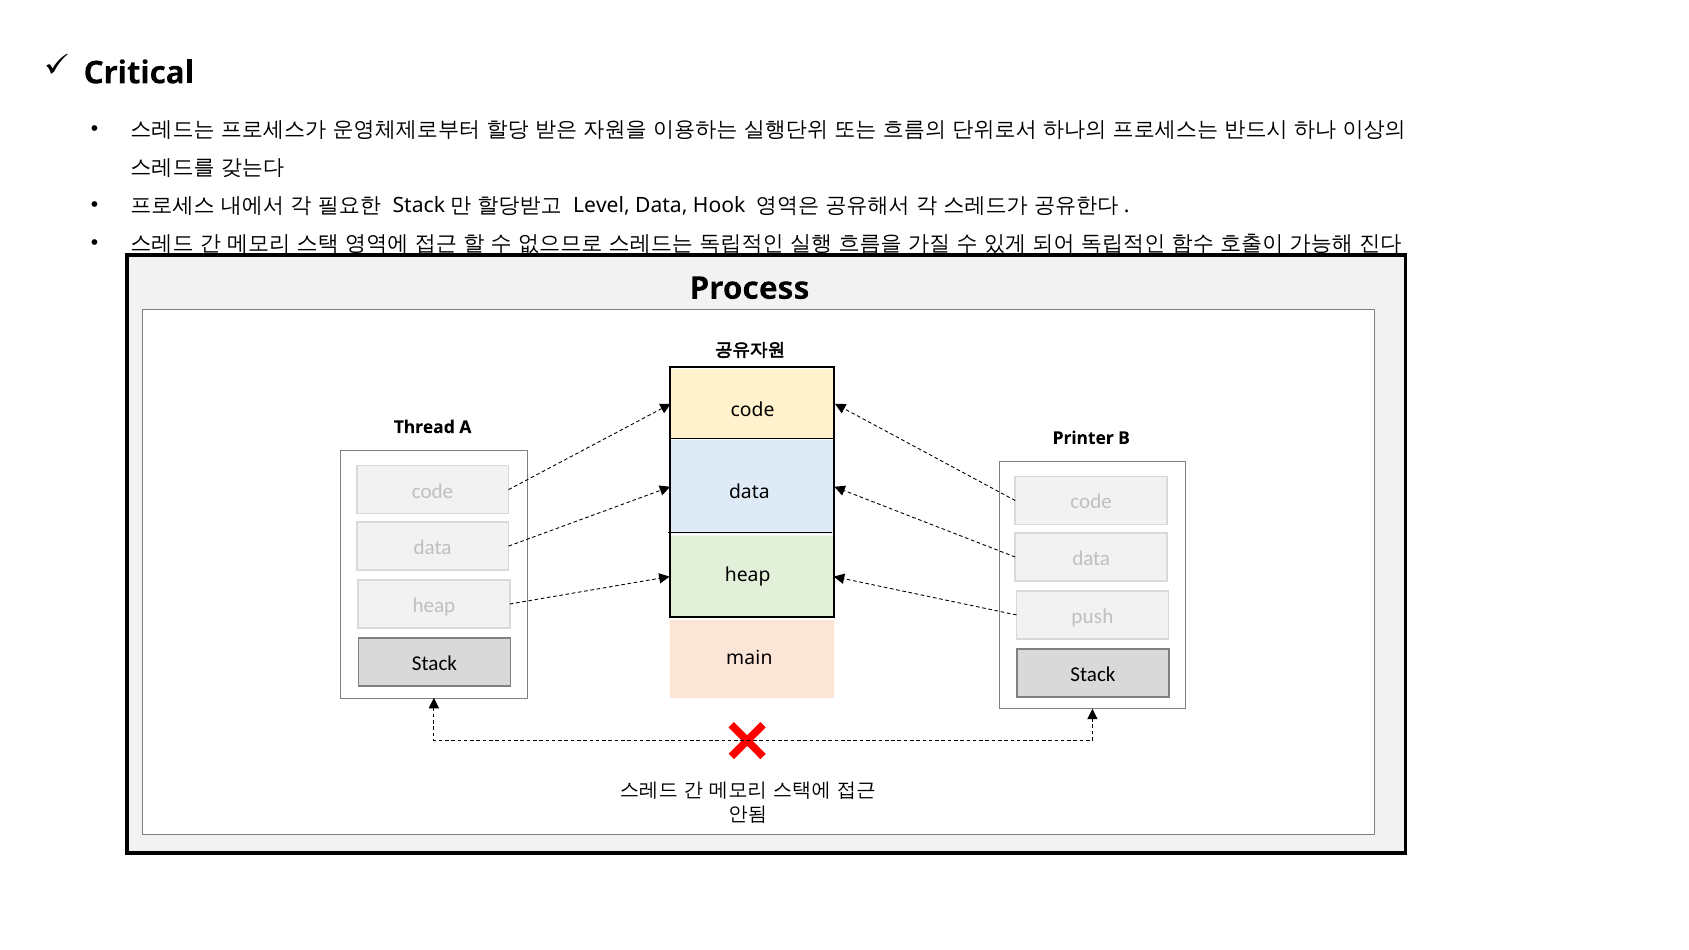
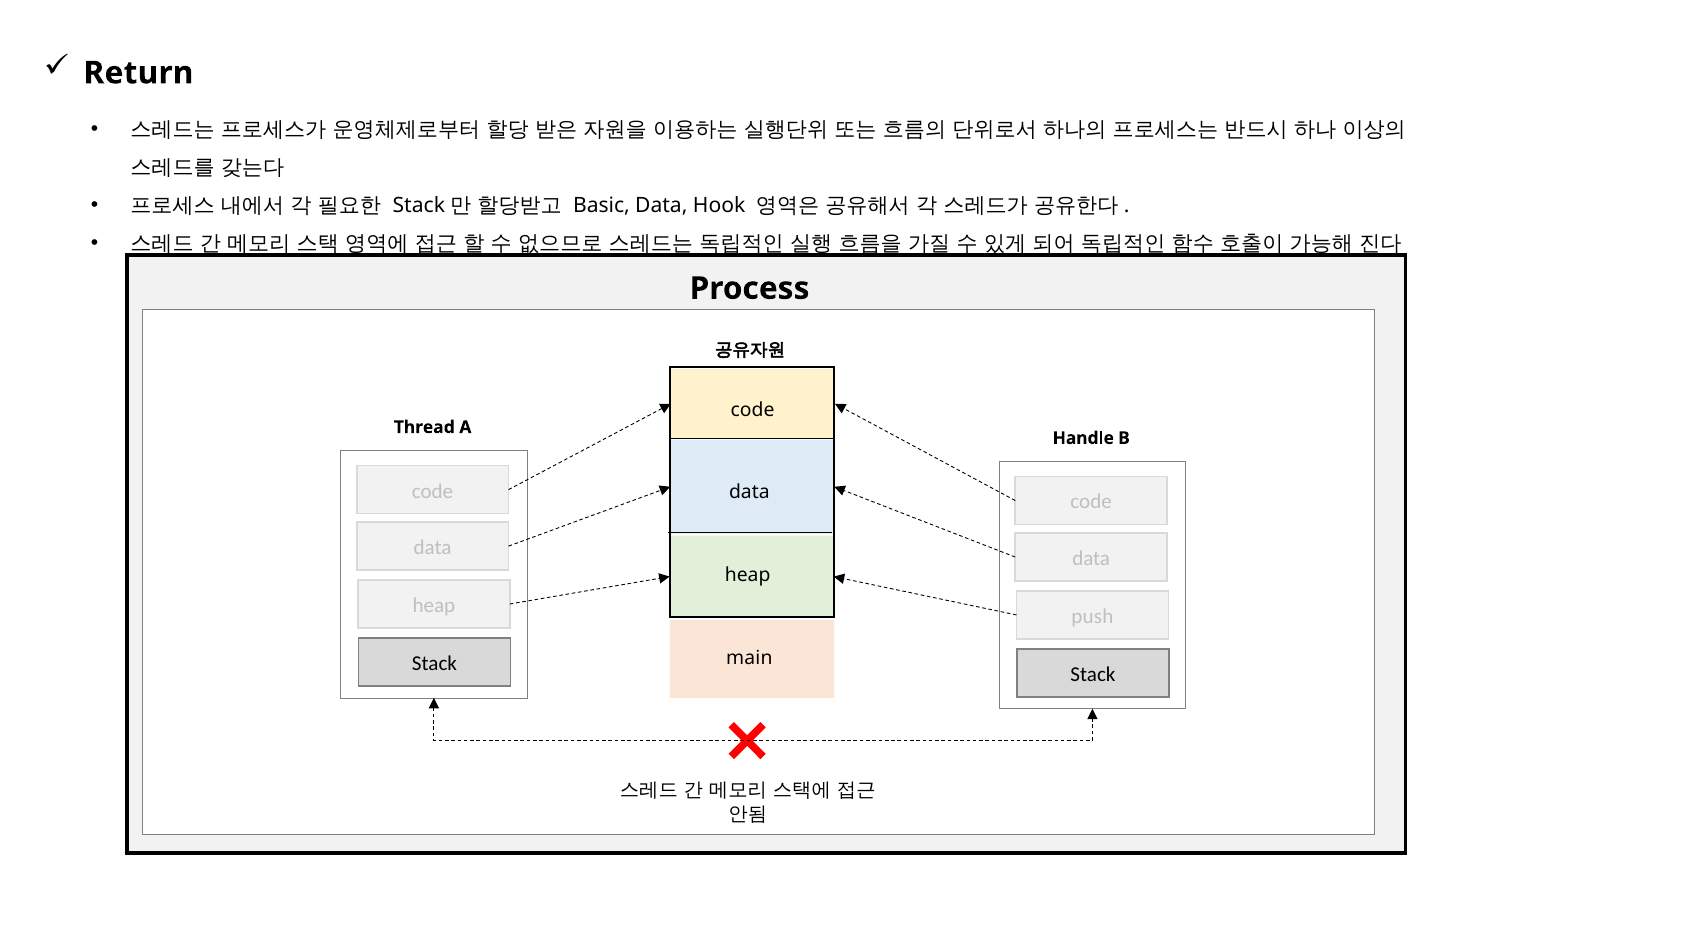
Critical: Critical -> Return
Level: Level -> Basic
Printer: Printer -> Handle
